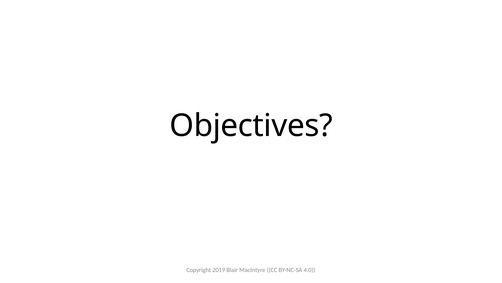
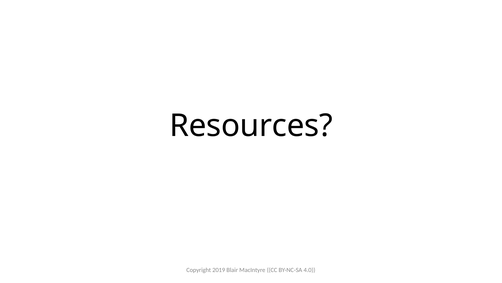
Objectives: Objectives -> Resources
